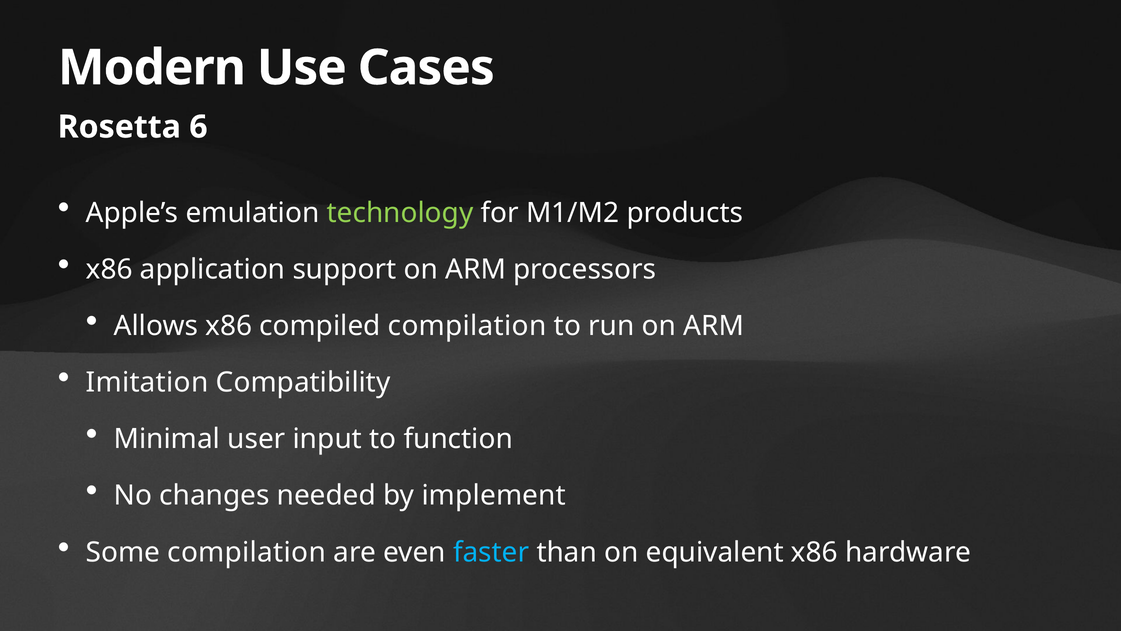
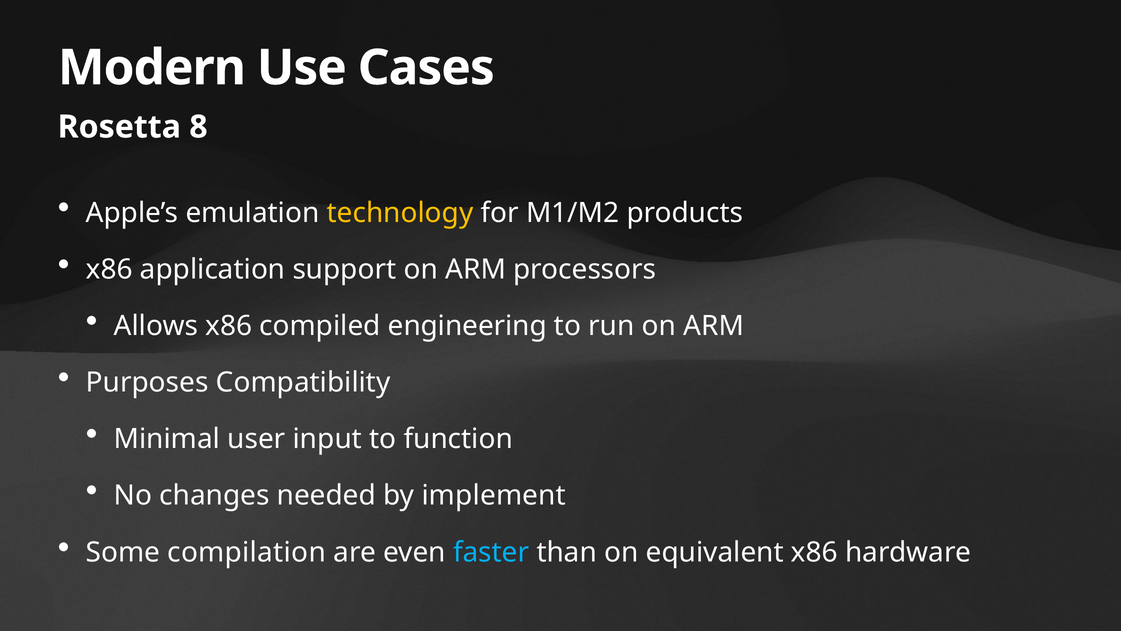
6: 6 -> 8
technology colour: light green -> yellow
compiled compilation: compilation -> engineering
Imitation: Imitation -> Purposes
